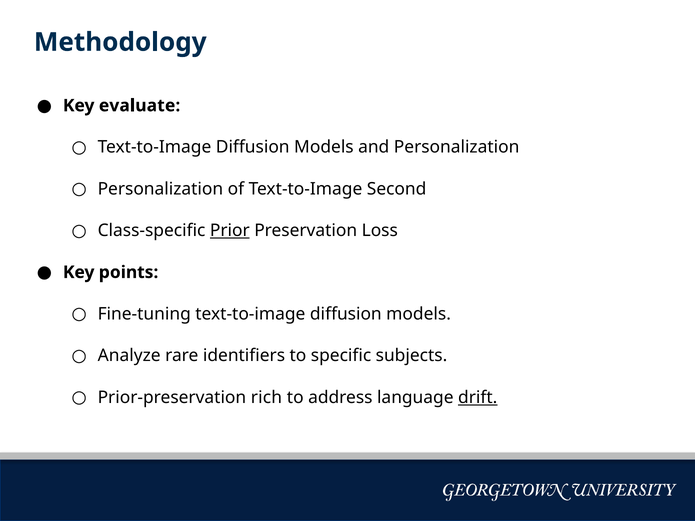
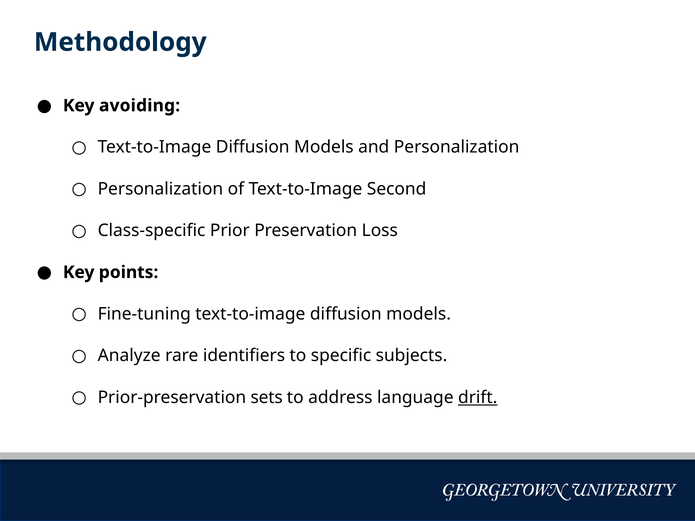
evaluate: evaluate -> avoiding
Prior underline: present -> none
rich: rich -> sets
